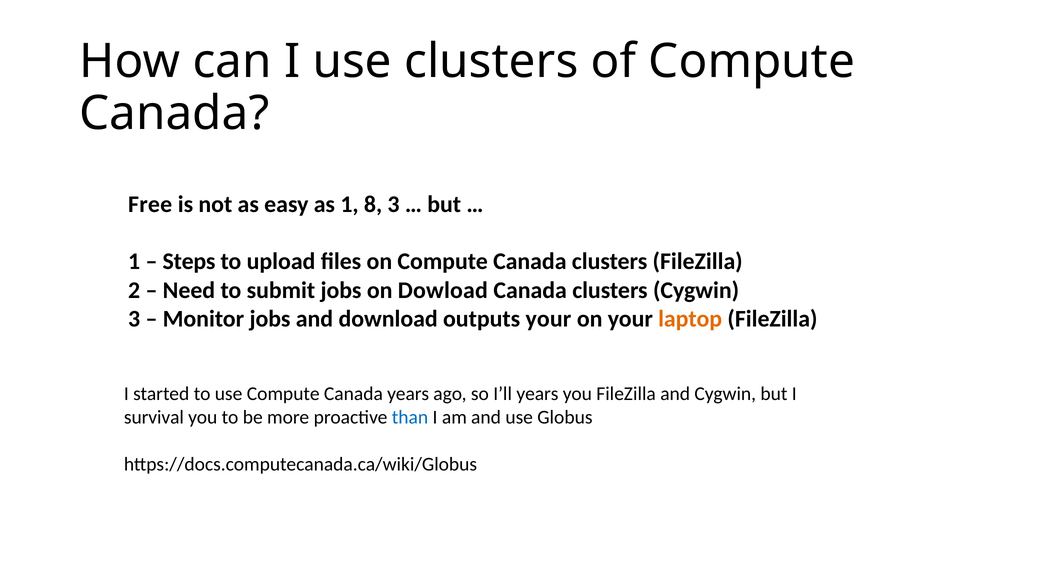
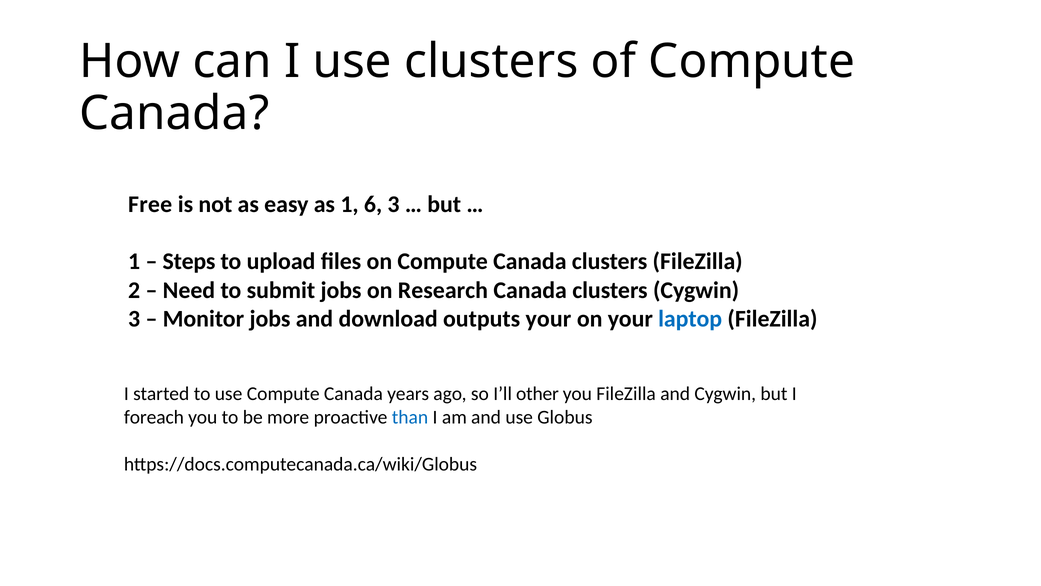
8: 8 -> 6
Dowload: Dowload -> Research
laptop colour: orange -> blue
I’ll years: years -> other
survival: survival -> foreach
